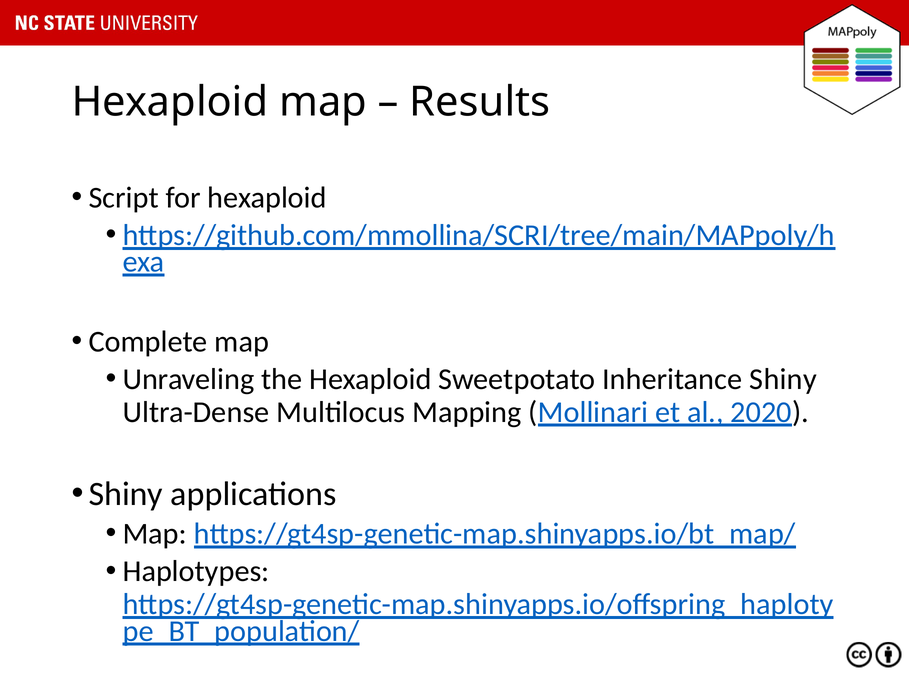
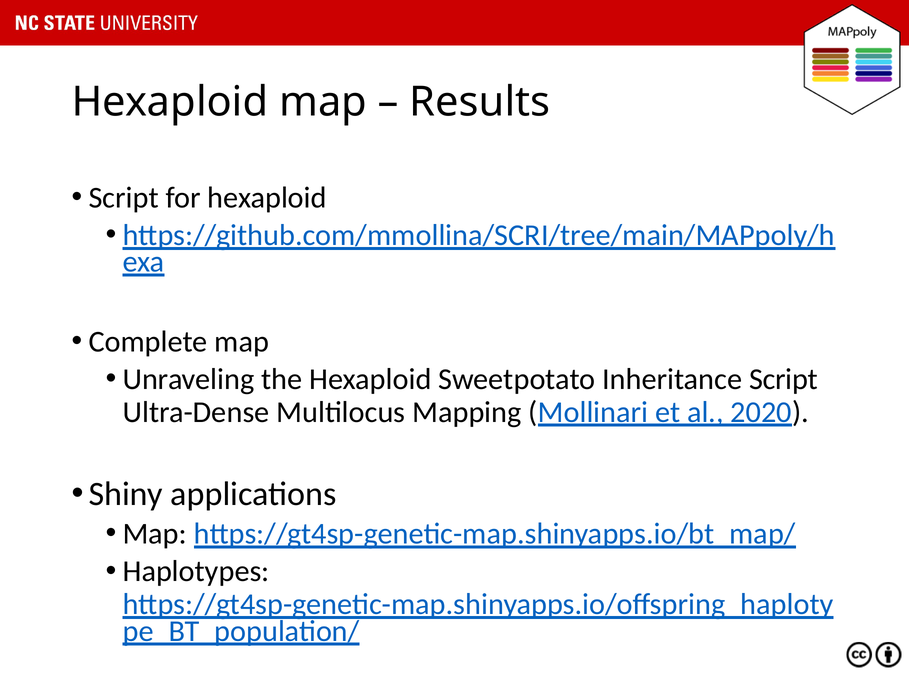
Inheritance Shiny: Shiny -> Script
